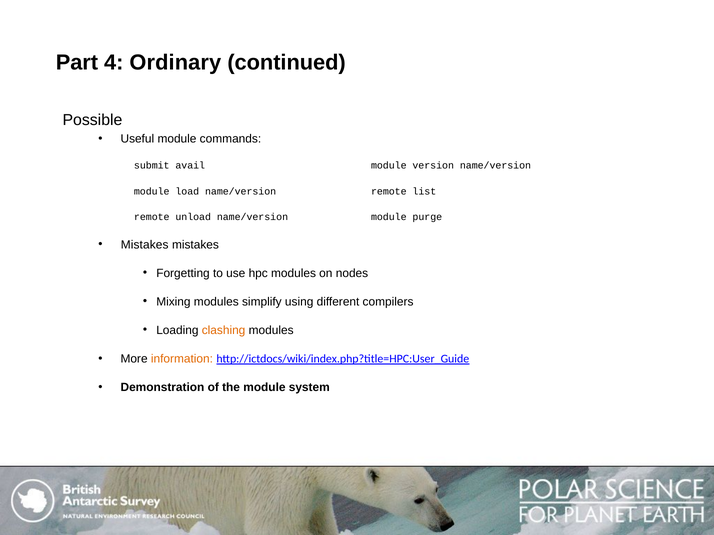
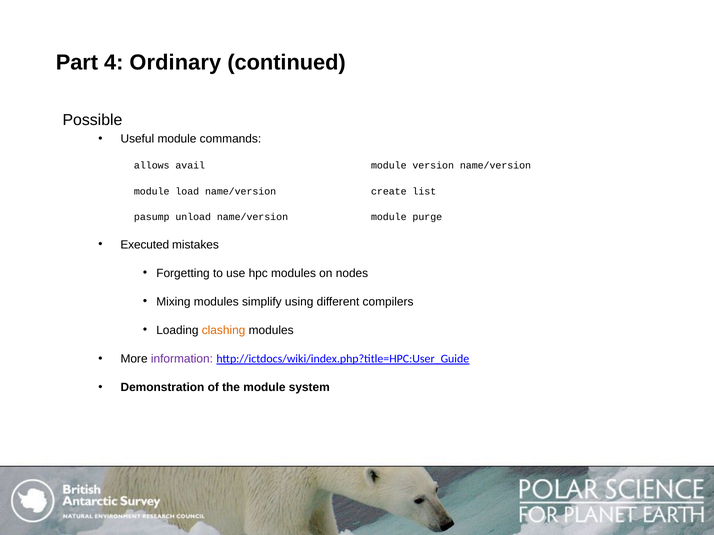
submit: submit -> allows
name/version remote: remote -> create
remote at (152, 217): remote -> pasump
Mistakes at (145, 245): Mistakes -> Executed
information colour: orange -> purple
